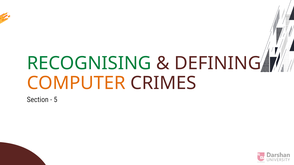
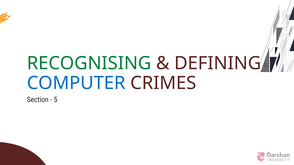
COMPUTER colour: orange -> blue
